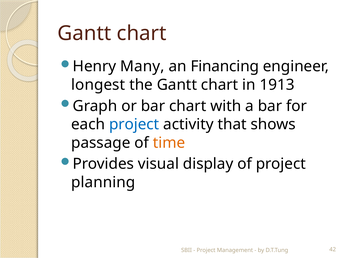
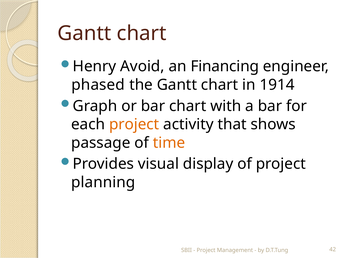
Many: Many -> Avoid
longest: longest -> phased
1913: 1913 -> 1914
project at (134, 124) colour: blue -> orange
